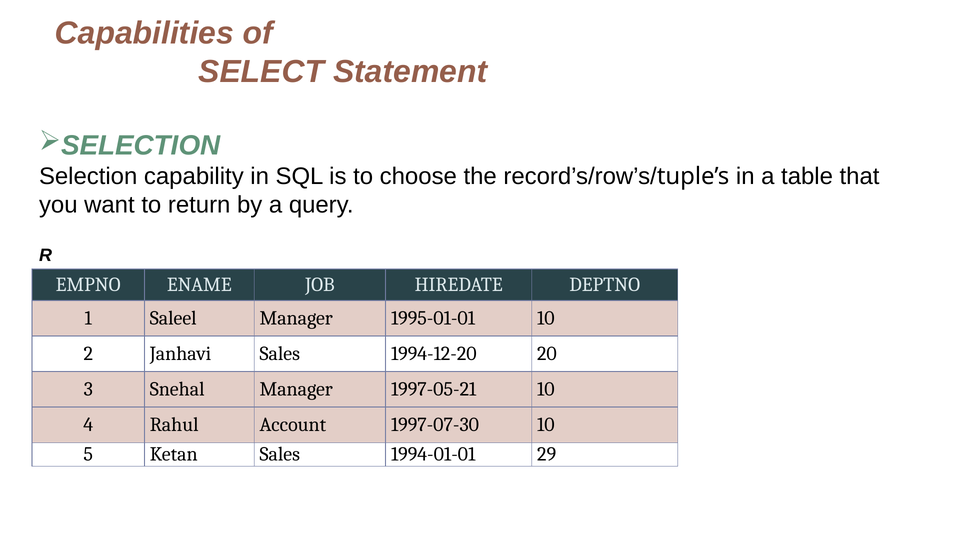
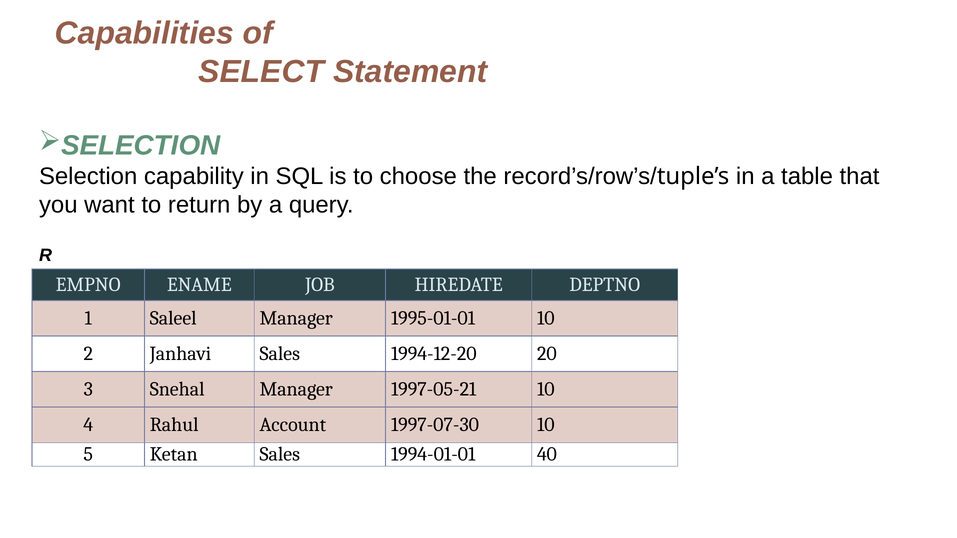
29: 29 -> 40
